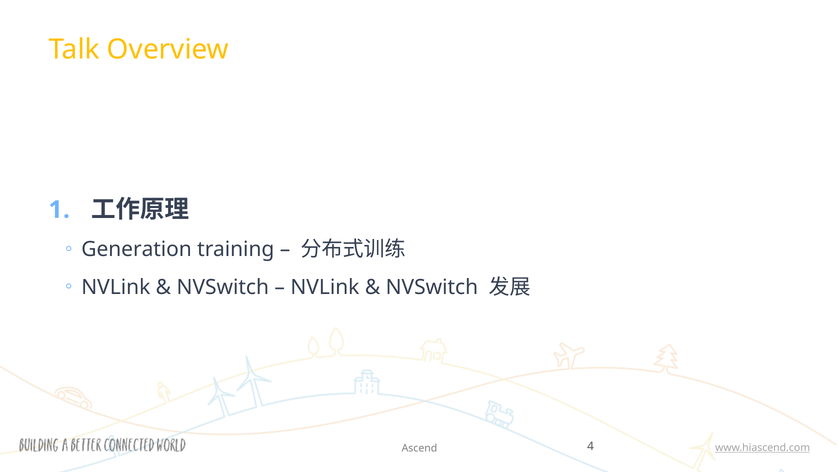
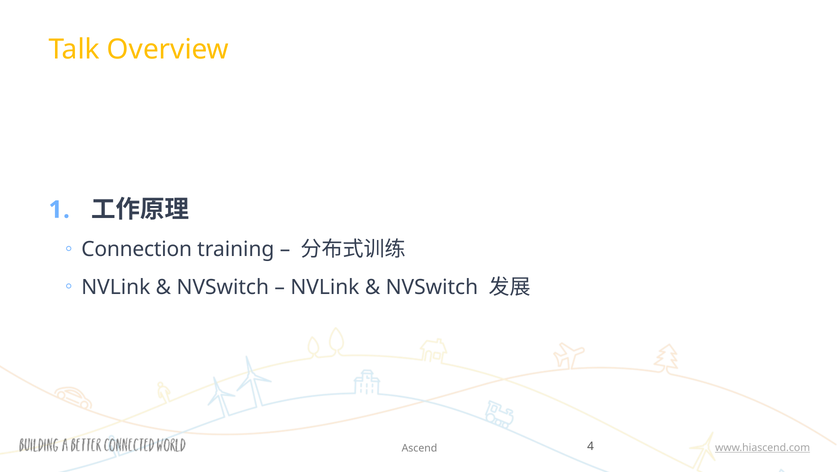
Generation: Generation -> Connection
